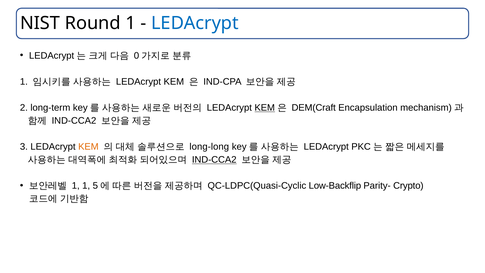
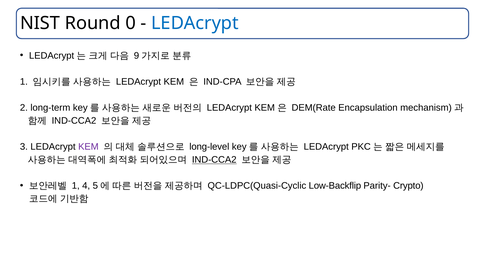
Round 1: 1 -> 0
0: 0 -> 9
KEM at (265, 108) underline: present -> none
DEM(Craft: DEM(Craft -> DEM(Rate
KEM at (88, 147) colour: orange -> purple
long-long: long-long -> long-level
1 1: 1 -> 4
